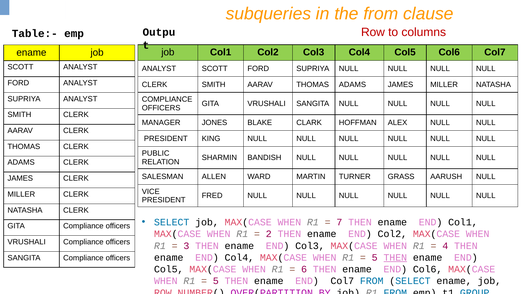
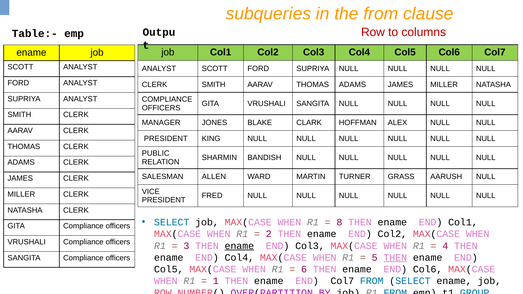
7: 7 -> 8
ename at (239, 246) underline: none -> present
5 at (216, 281): 5 -> 1
